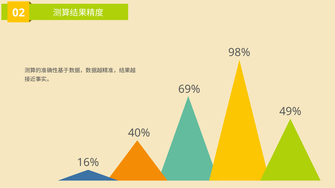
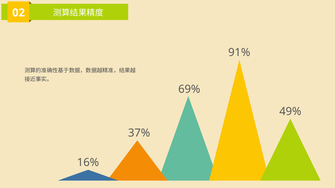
98%: 98% -> 91%
40%: 40% -> 37%
